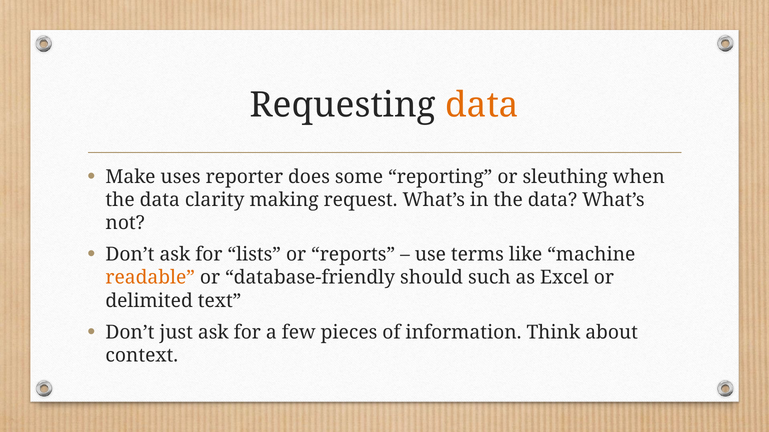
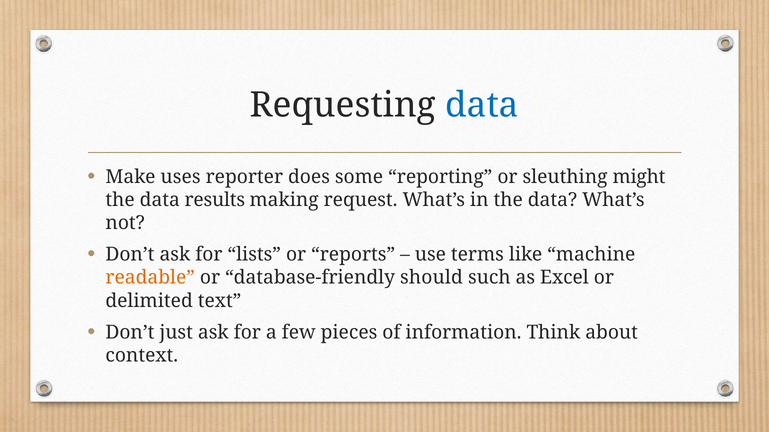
data at (482, 106) colour: orange -> blue
when: when -> might
clarity: clarity -> results
